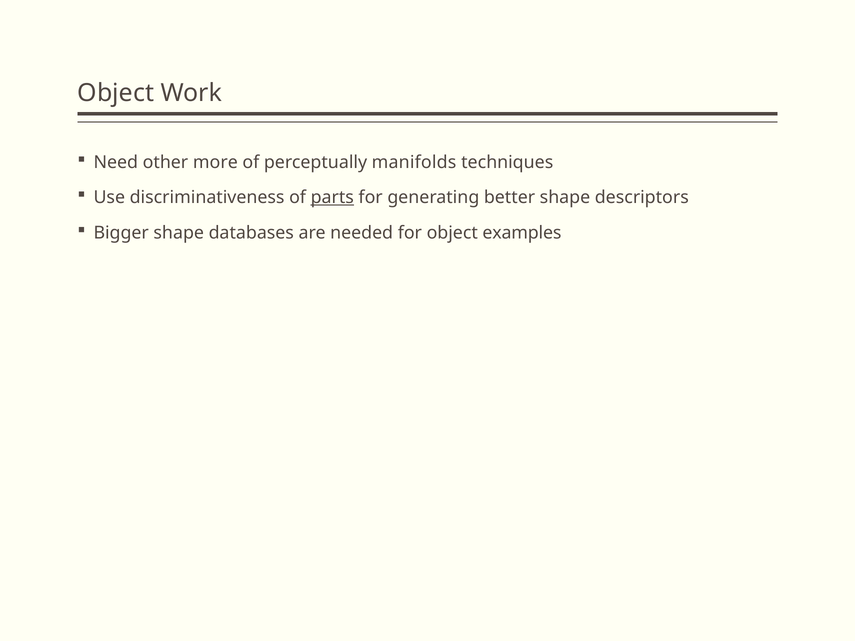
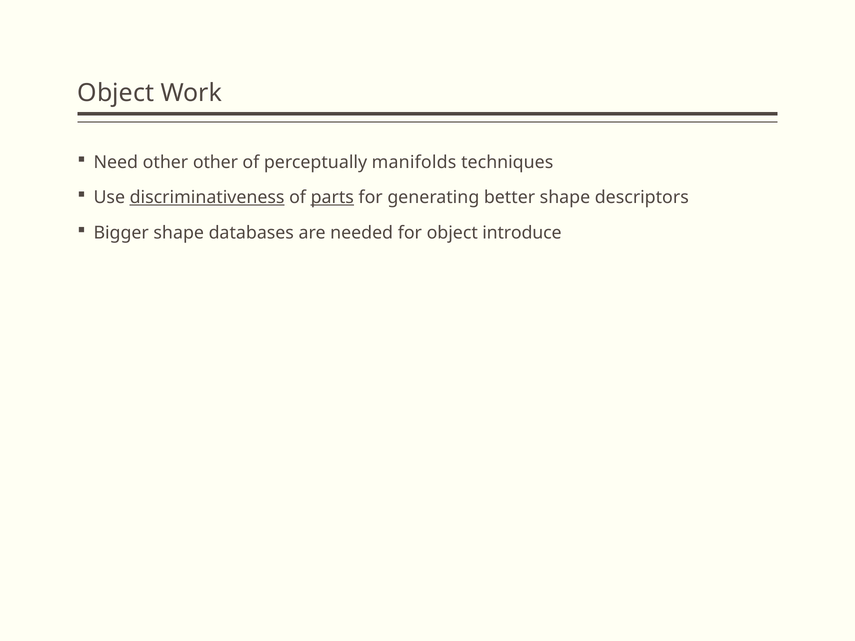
other more: more -> other
discriminativeness underline: none -> present
examples: examples -> introduce
